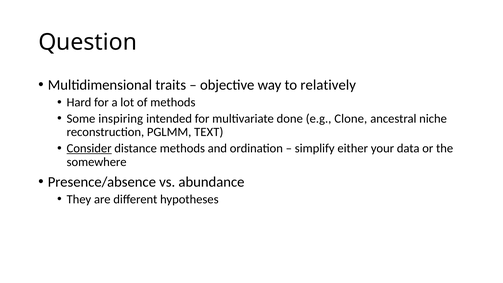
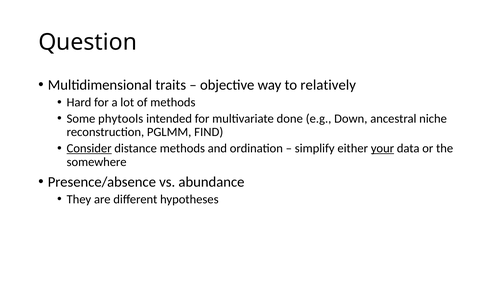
inspiring: inspiring -> phytools
Clone: Clone -> Down
TEXT: TEXT -> FIND
your underline: none -> present
